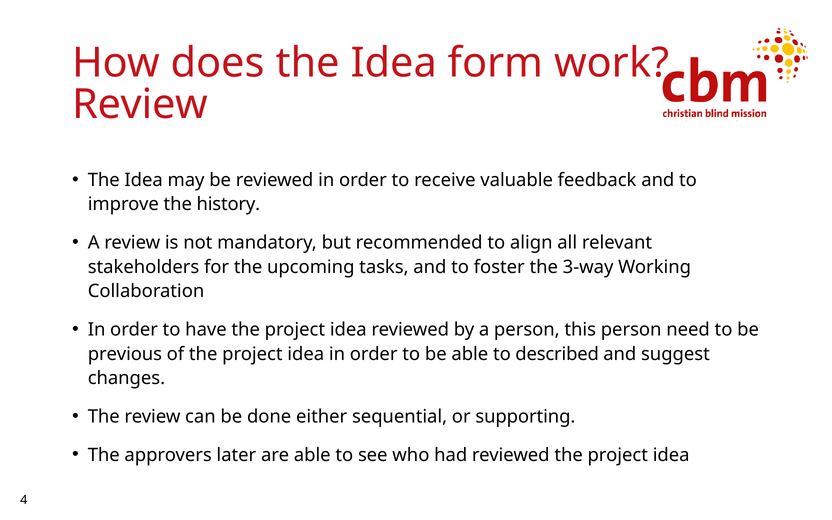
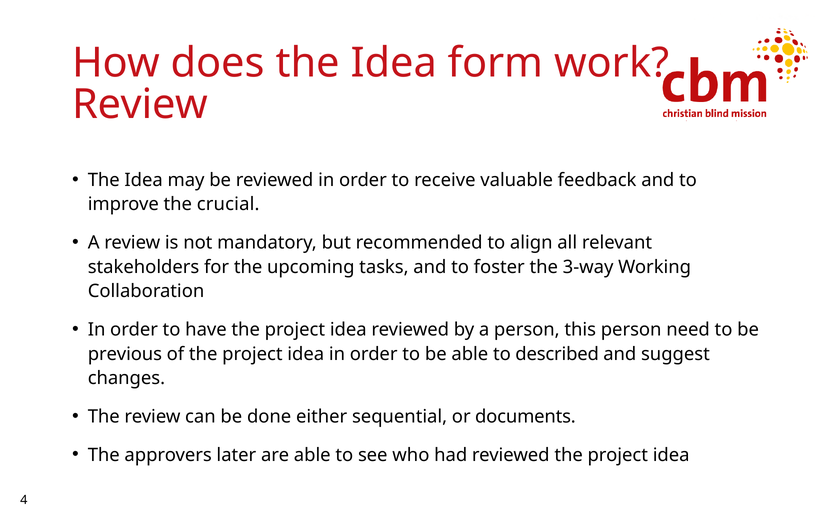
history: history -> crucial
supporting: supporting -> documents
